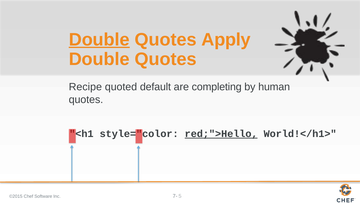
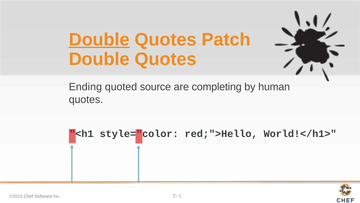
Apply: Apply -> Patch
Recipe: Recipe -> Ending
default: default -> source
red;">Hello underline: present -> none
